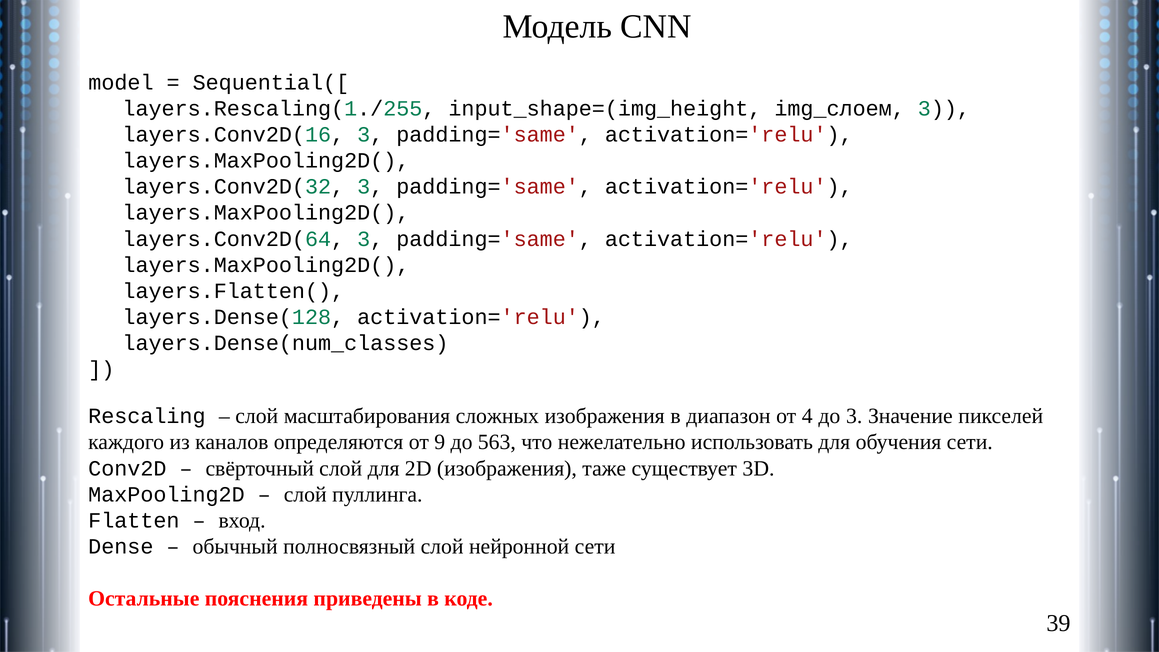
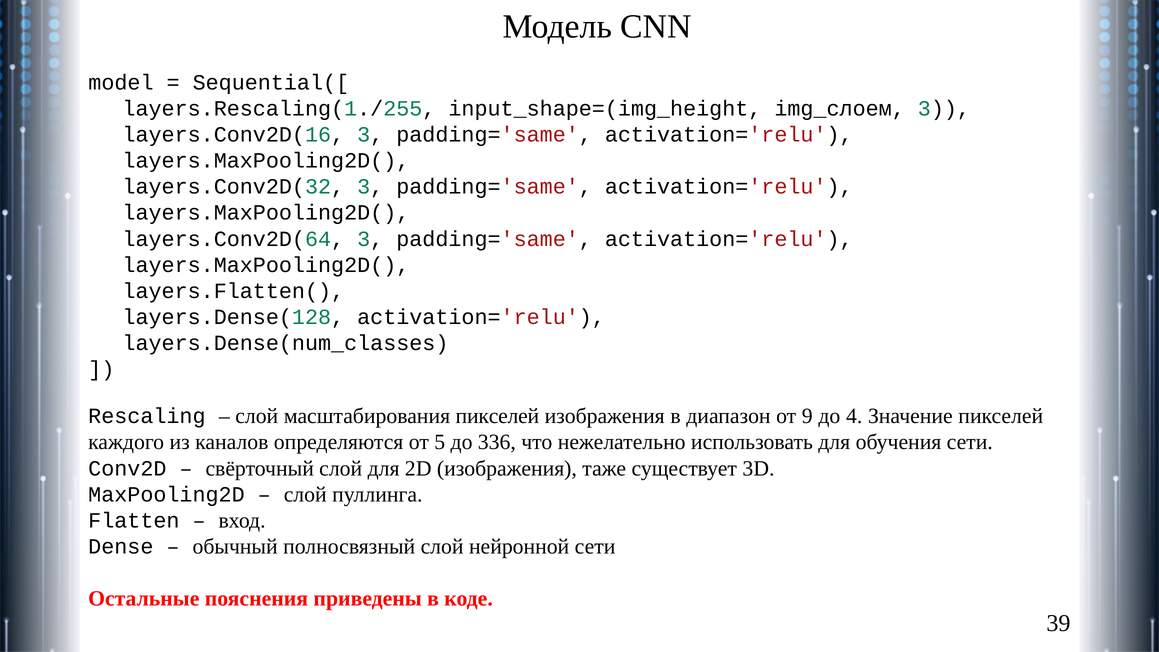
масштабирования сложных: сложных -> пикселей
4: 4 -> 9
до 3: 3 -> 4
9: 9 -> 5
563: 563 -> 336
